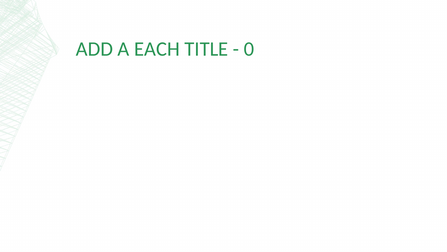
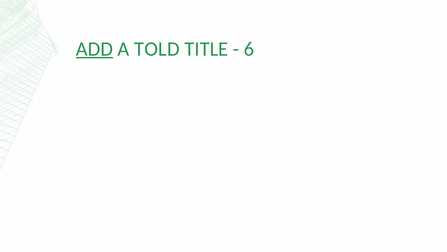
ADD underline: none -> present
EACH: EACH -> TOLD
0: 0 -> 6
